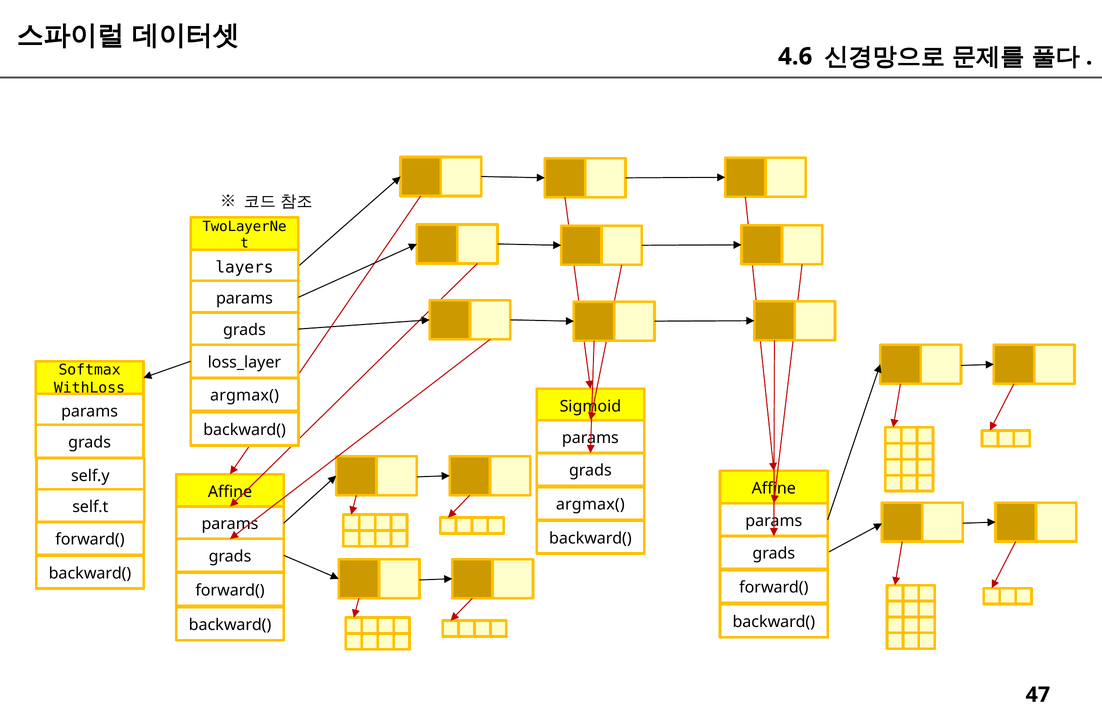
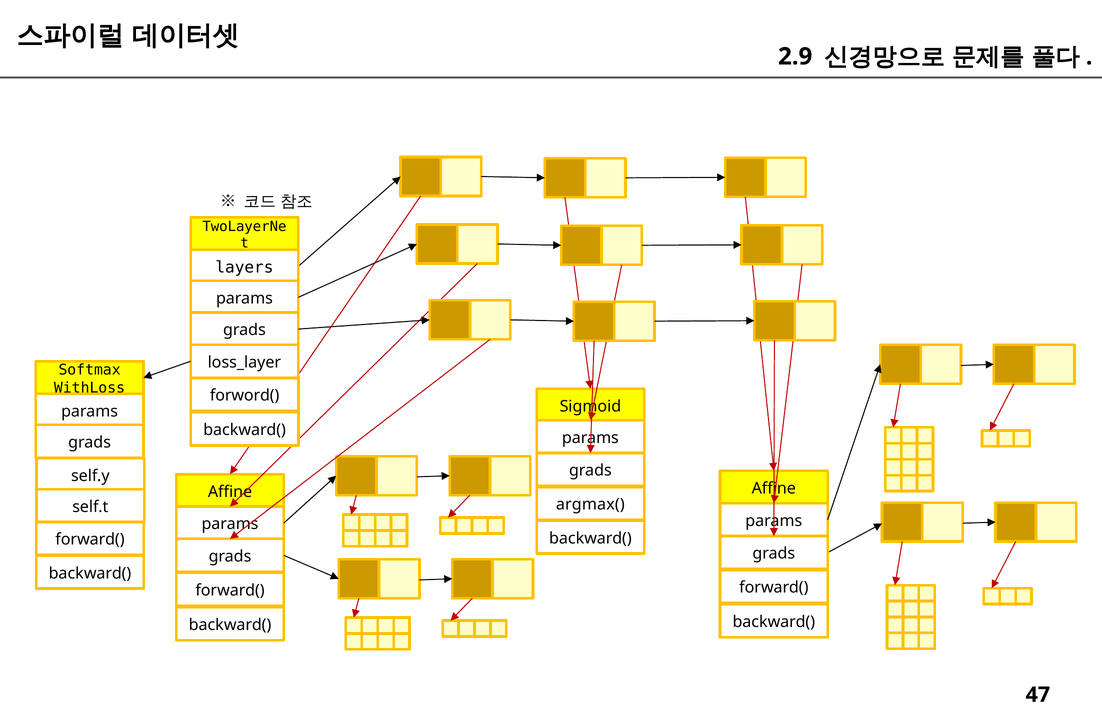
4.6: 4.6 -> 2.9
argmax( at (245, 396): argmax( -> forword(
